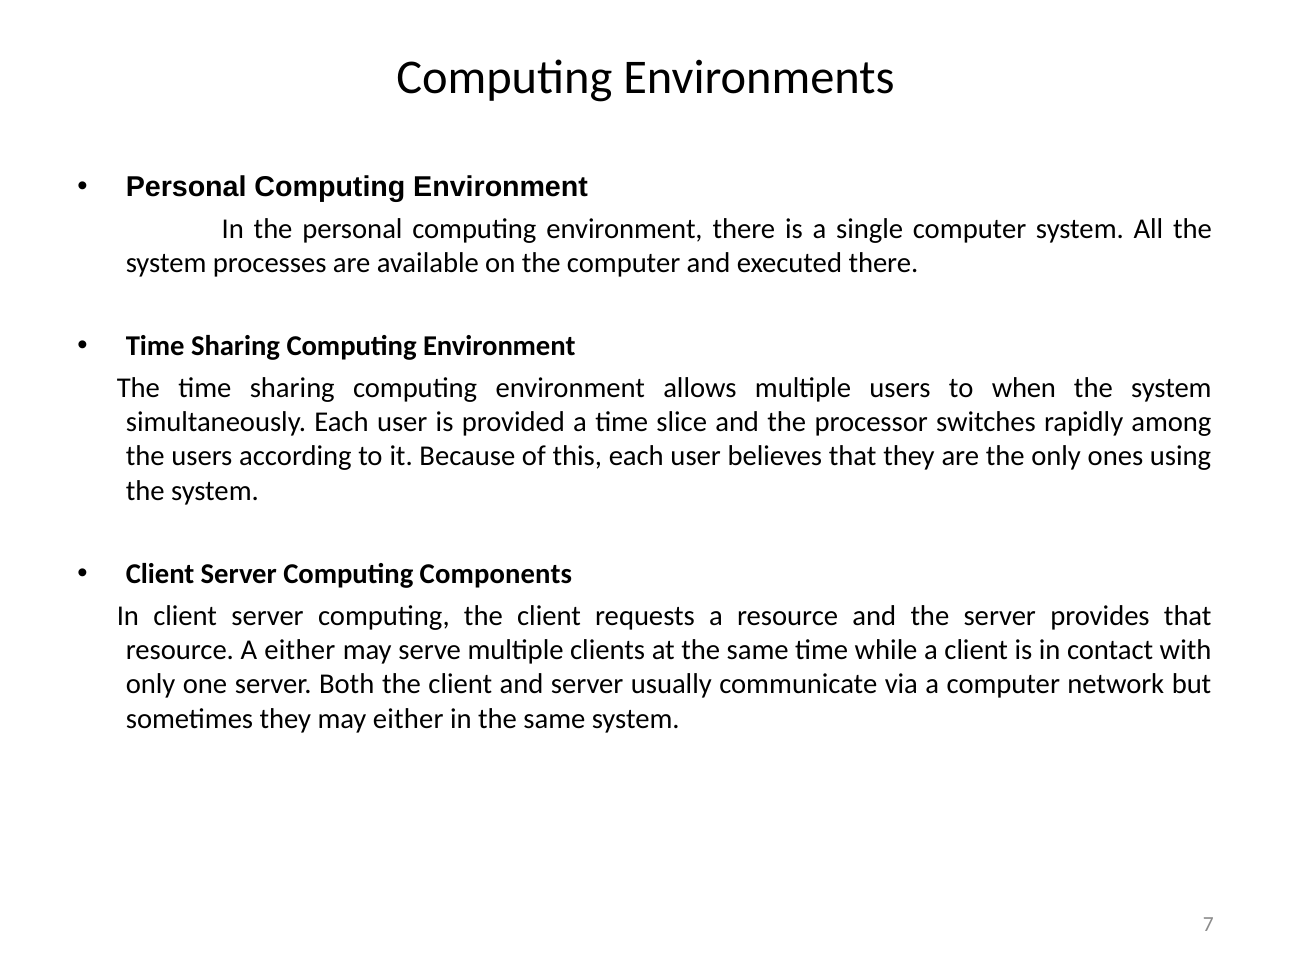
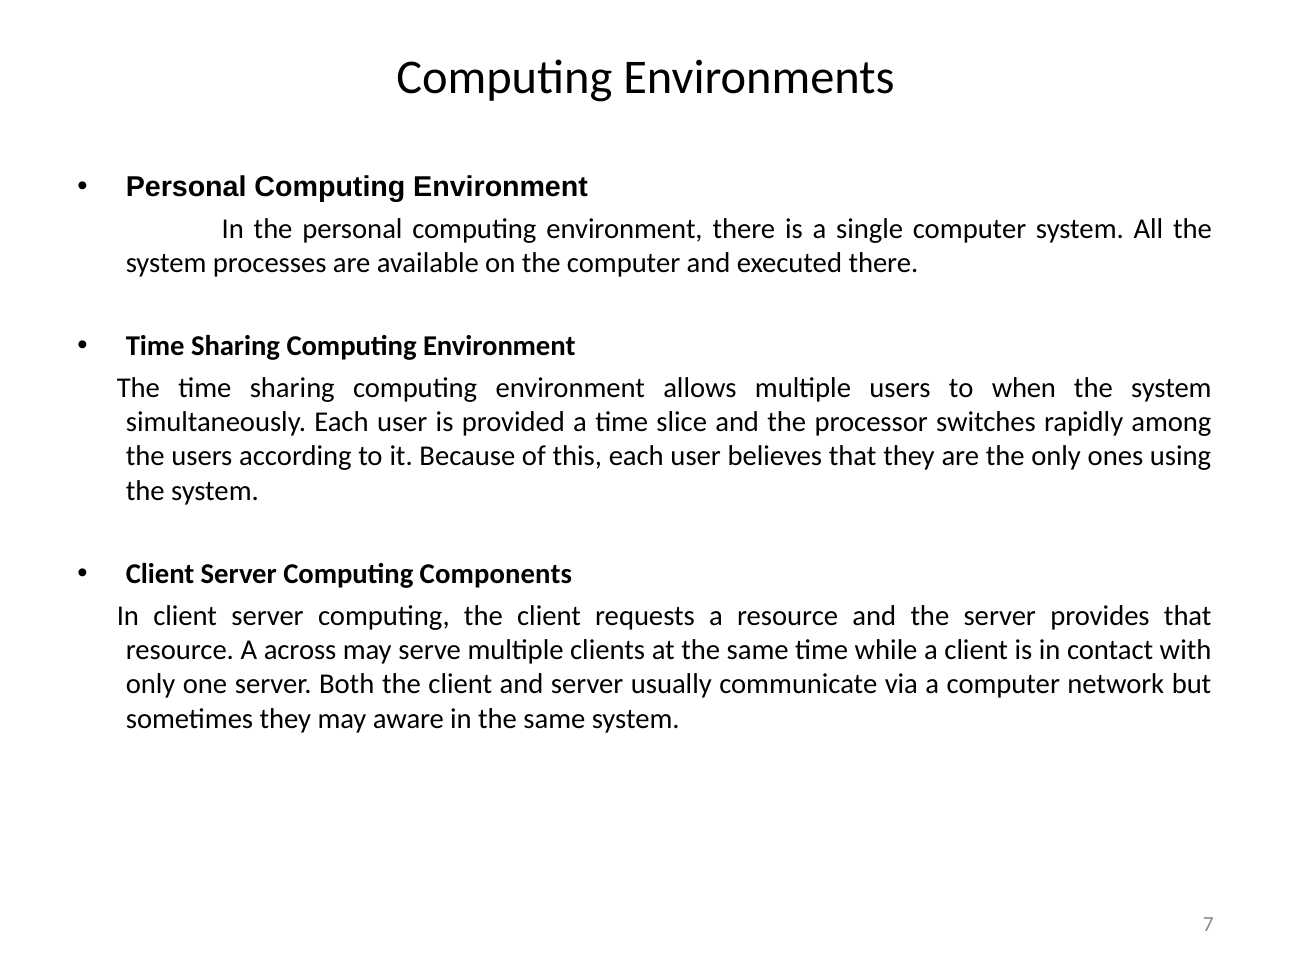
A either: either -> across
may either: either -> aware
